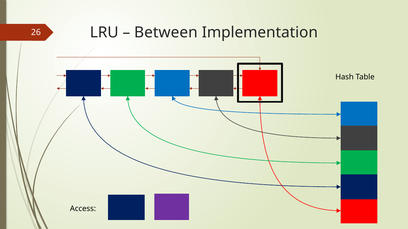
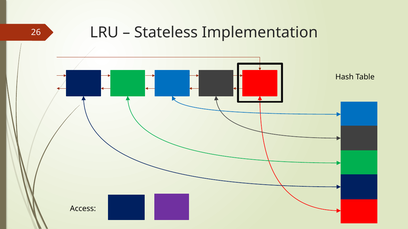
Between: Between -> Stateless
